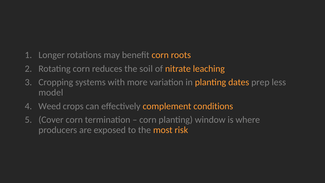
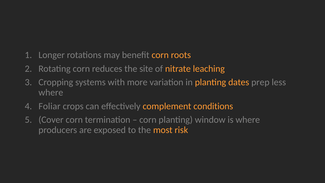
soil: soil -> site
model at (51, 92): model -> where
Weed: Weed -> Foliar
